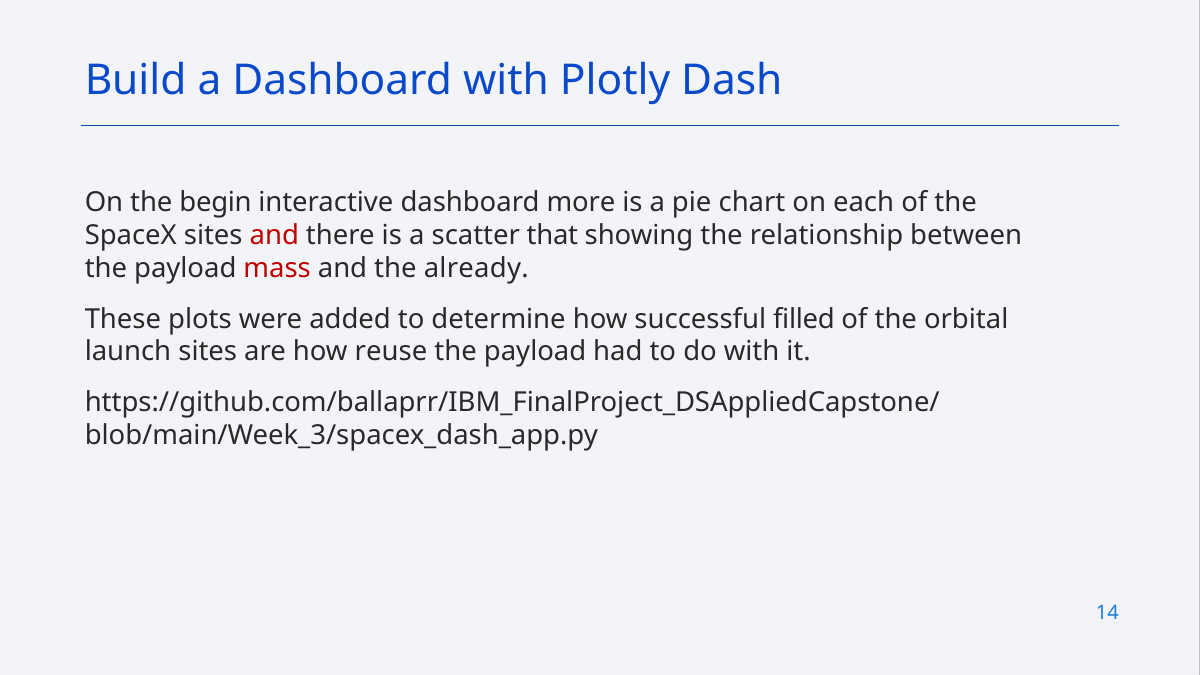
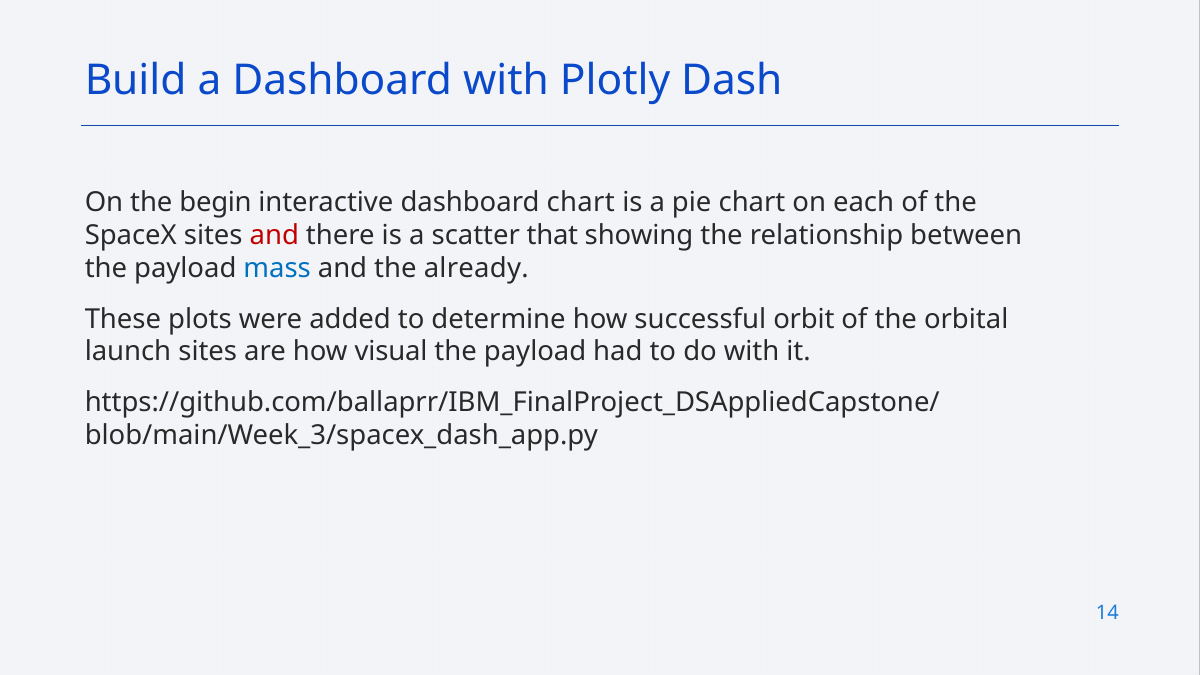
dashboard more: more -> chart
mass colour: red -> blue
filled: filled -> orbit
reuse: reuse -> visual
